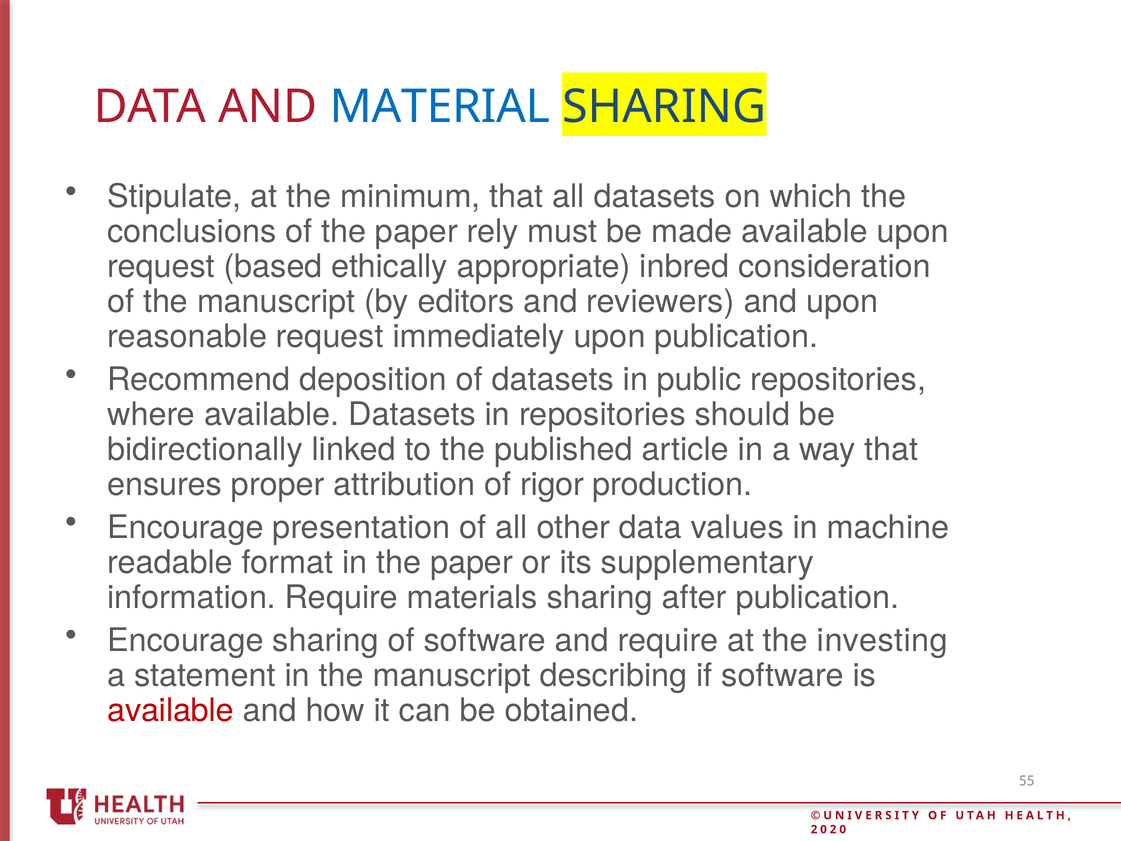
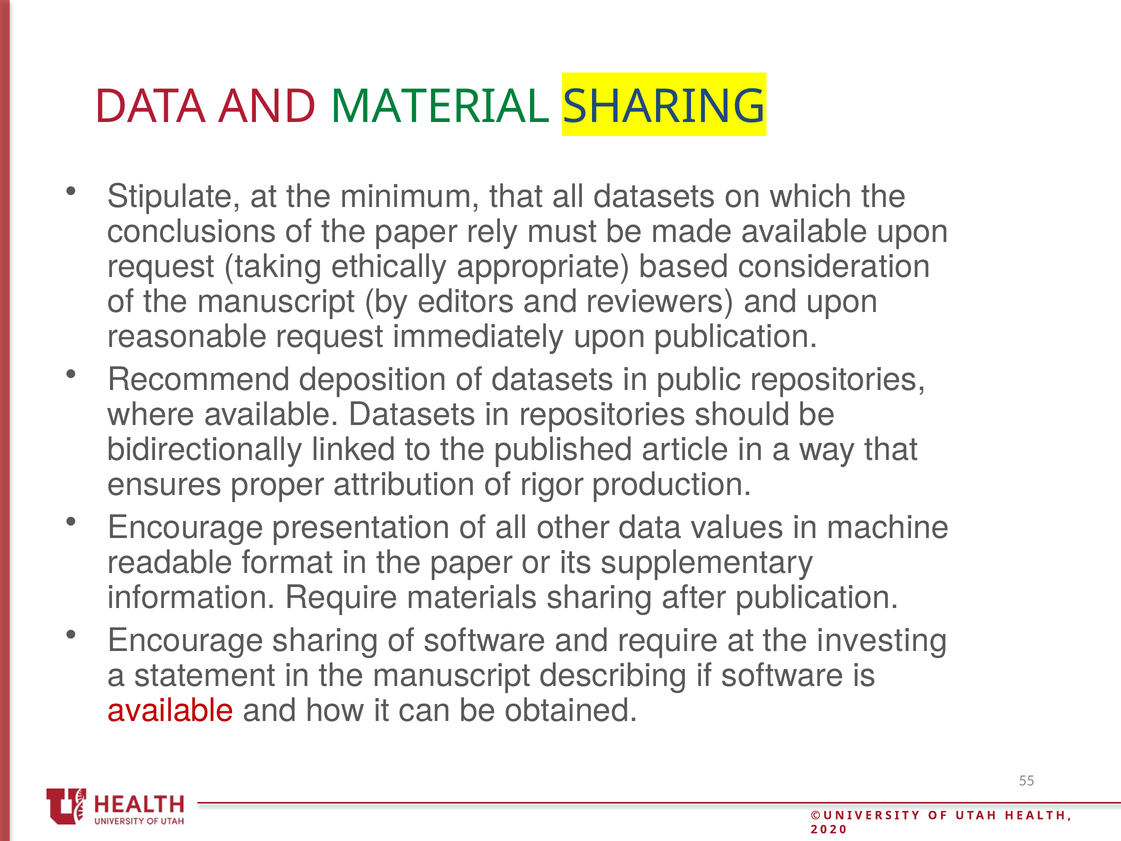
MATERIAL colour: blue -> green
based: based -> taking
inbred: inbred -> based
